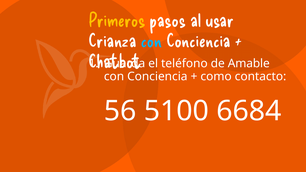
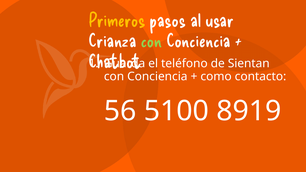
con at (152, 41) colour: light blue -> light green
Amable: Amable -> Sientan
6684: 6684 -> 8919
